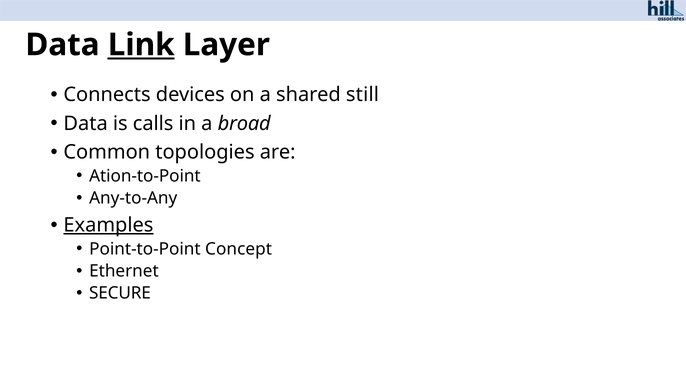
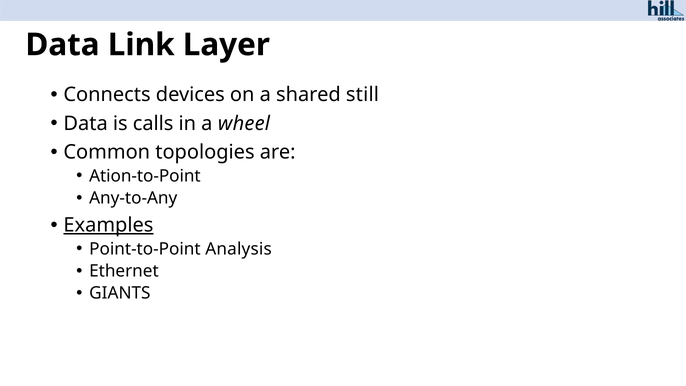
Link underline: present -> none
broad: broad -> wheel
Concept: Concept -> Analysis
SECURE: SECURE -> GIANTS
